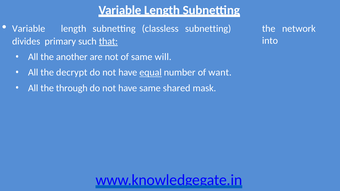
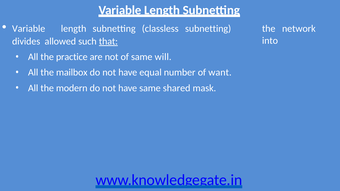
primary: primary -> allowed
another: another -> practice
decrypt: decrypt -> mailbox
equal underline: present -> none
through: through -> modern
